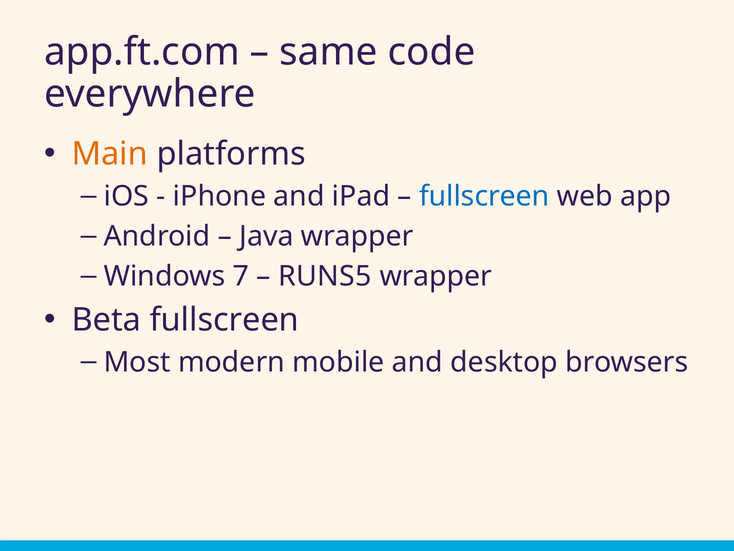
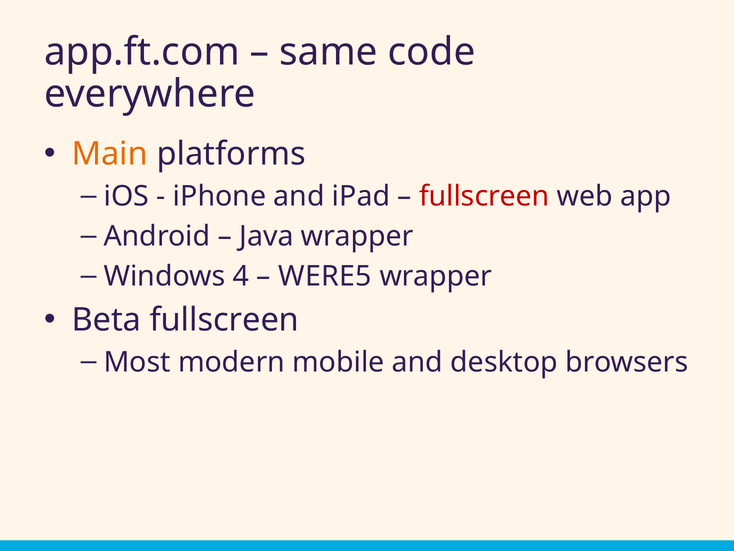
fullscreen at (484, 196) colour: blue -> red
7: 7 -> 4
RUNS5: RUNS5 -> WERE5
